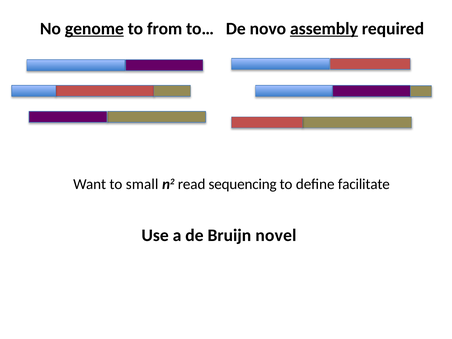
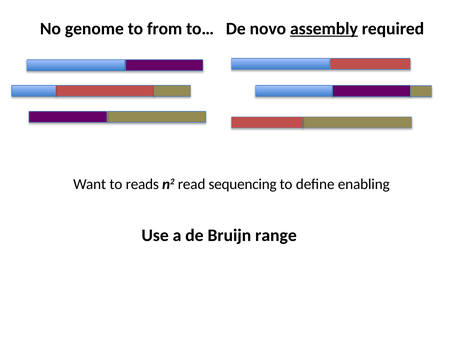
genome underline: present -> none
small: small -> reads
facilitate: facilitate -> enabling
novel: novel -> range
